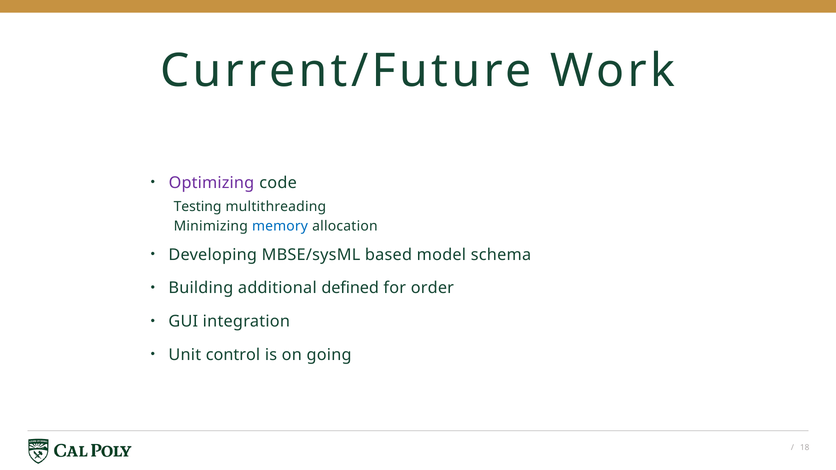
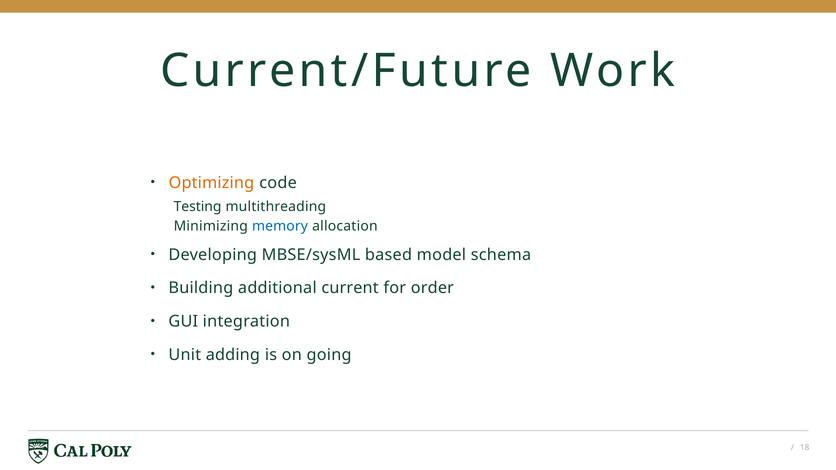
Optimizing colour: purple -> orange
defined: defined -> current
control: control -> adding
